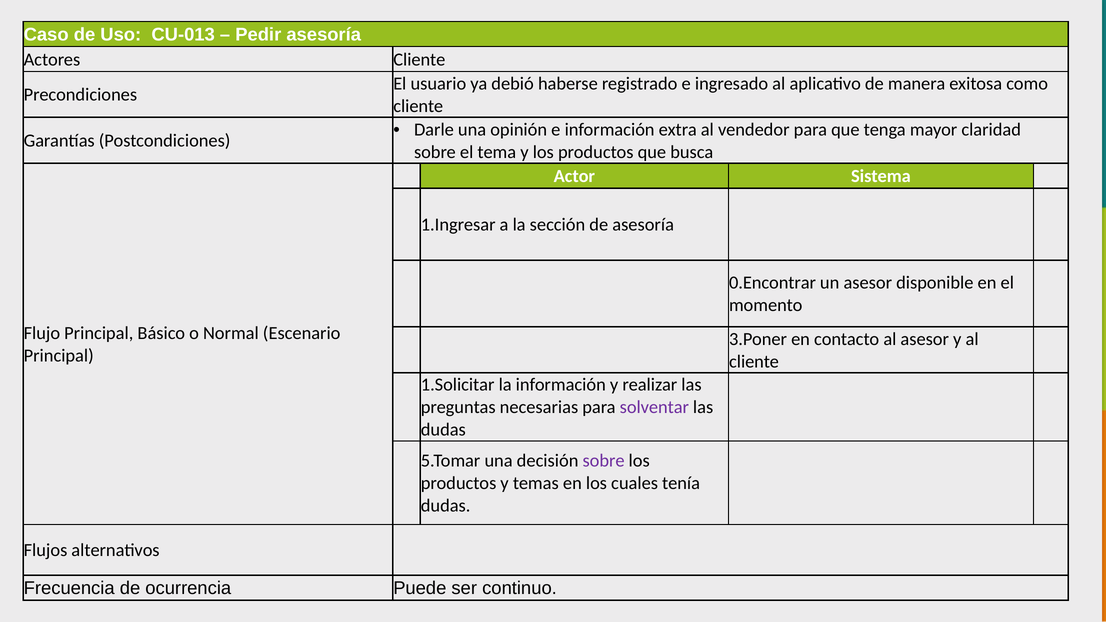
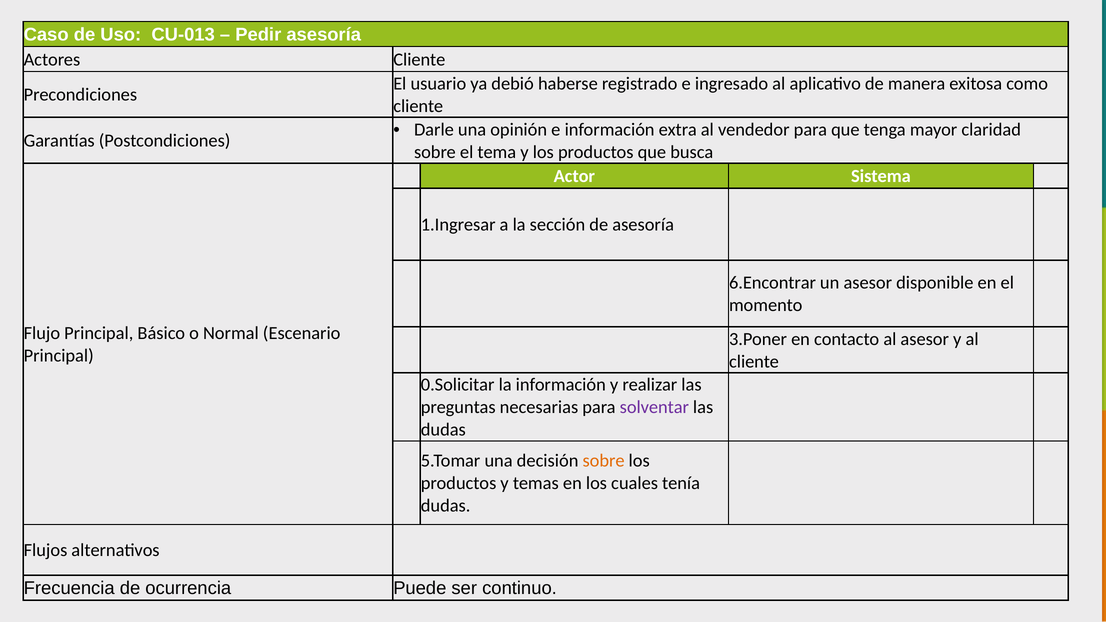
0.Encontrar: 0.Encontrar -> 6.Encontrar
1.Solicitar: 1.Solicitar -> 0.Solicitar
sobre at (604, 461) colour: purple -> orange
